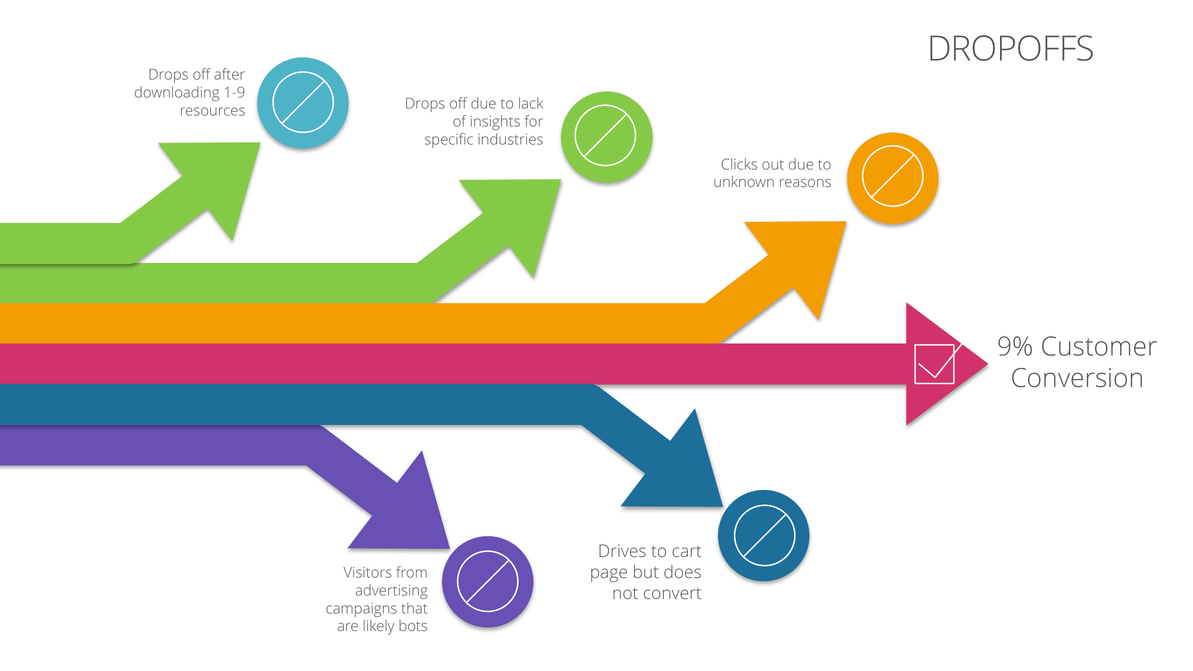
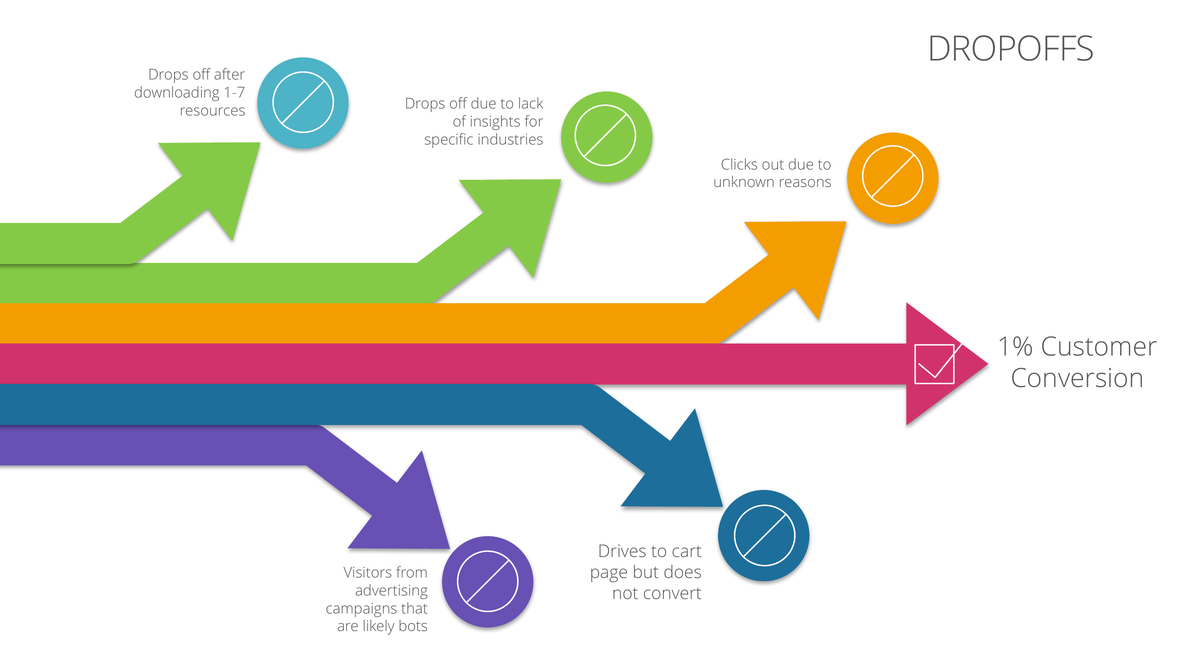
1-9: 1-9 -> 1-7
9%: 9% -> 1%
